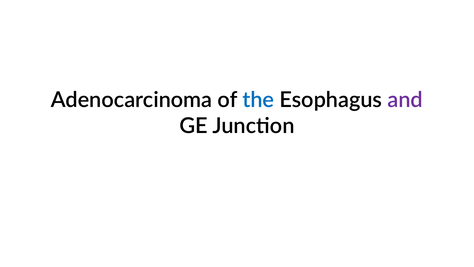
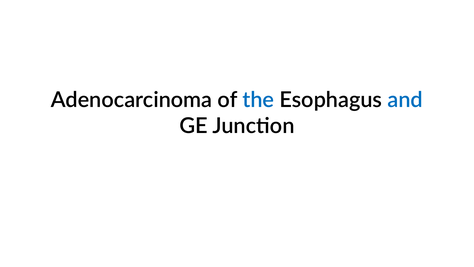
and colour: purple -> blue
